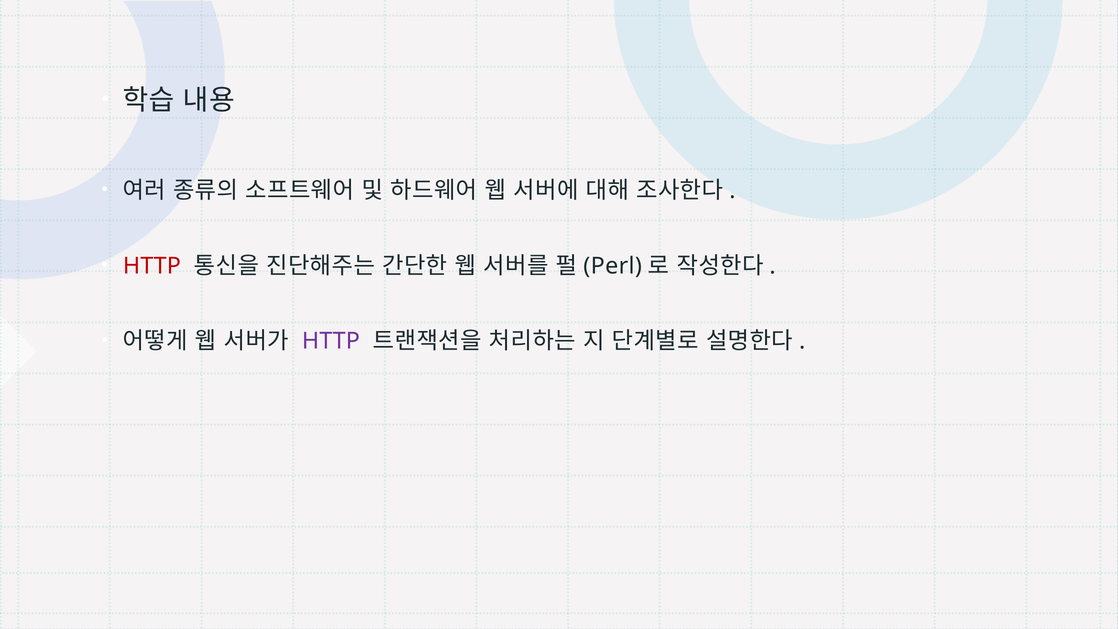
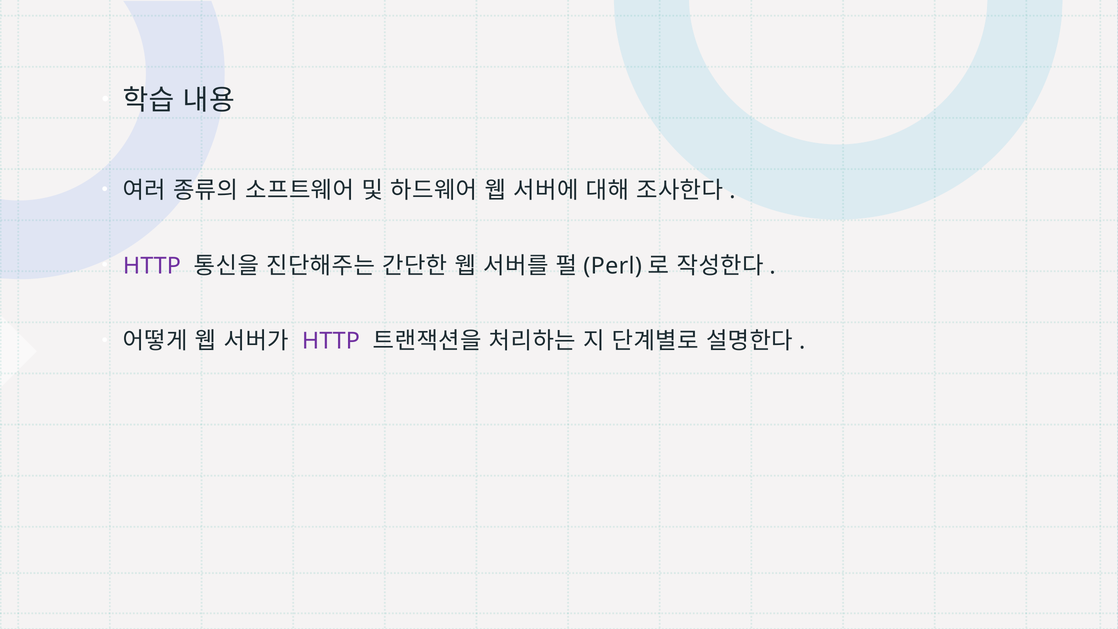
HTTP at (152, 266) colour: red -> purple
